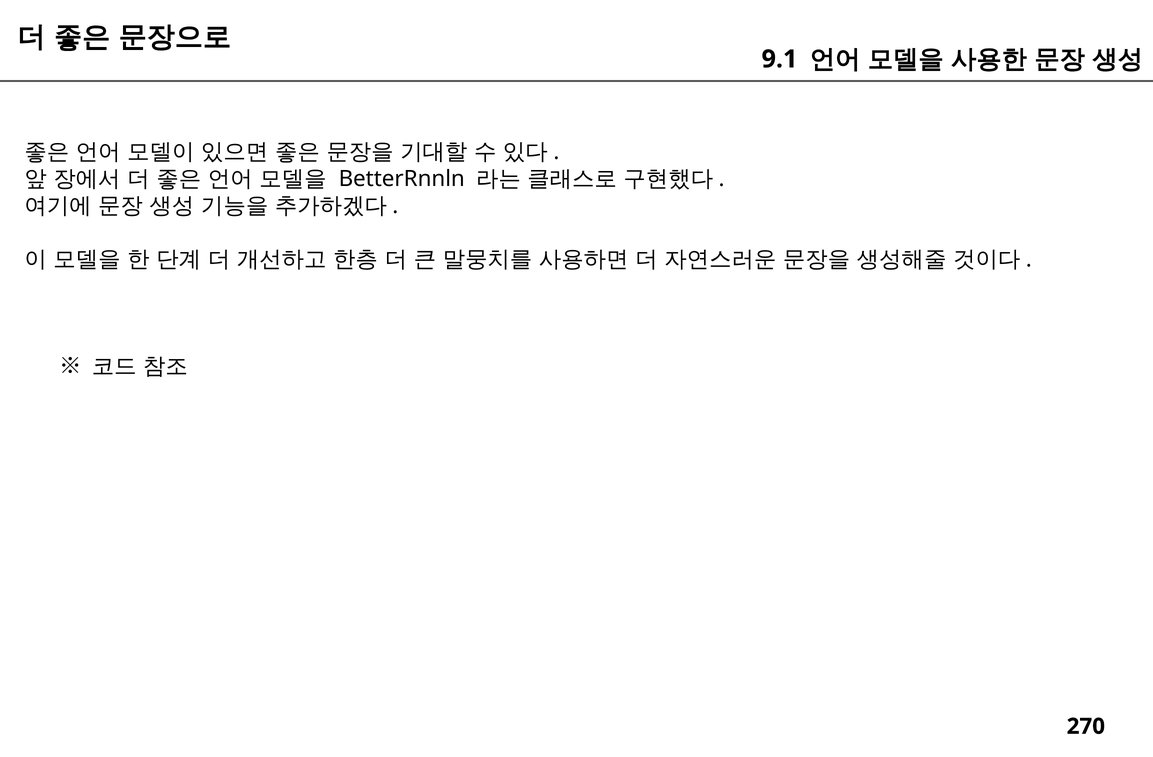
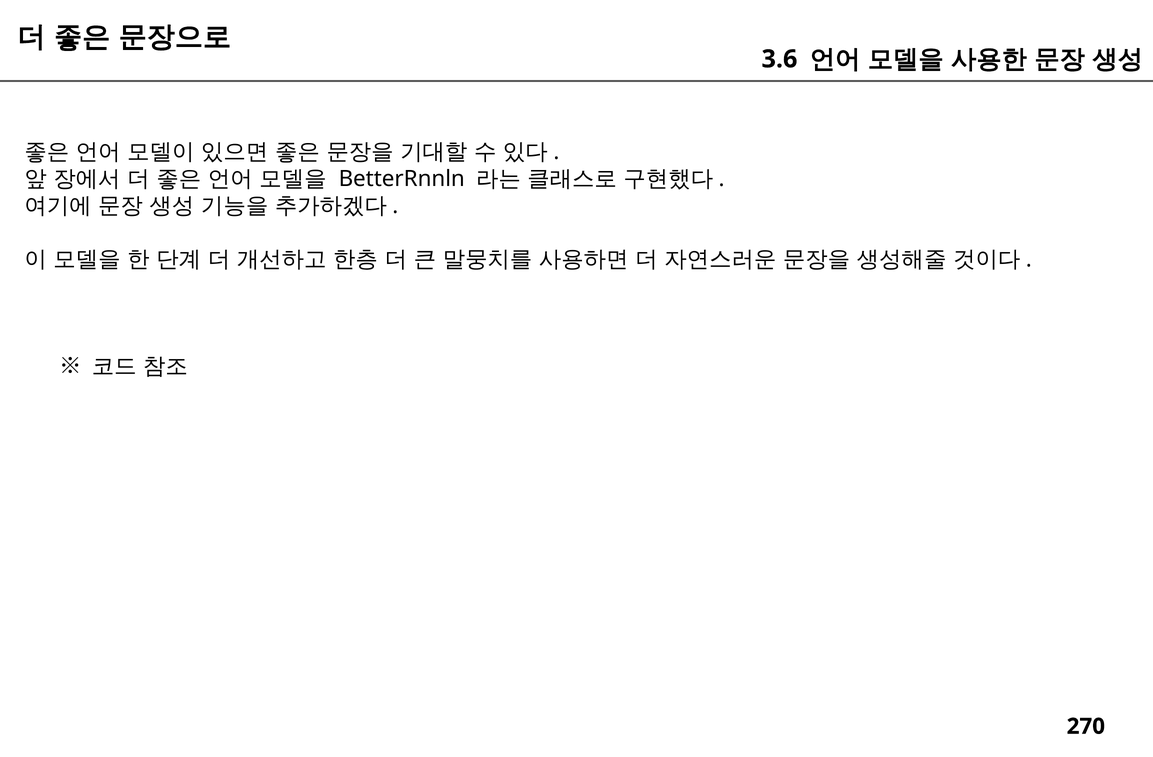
9.1: 9.1 -> 3.6
